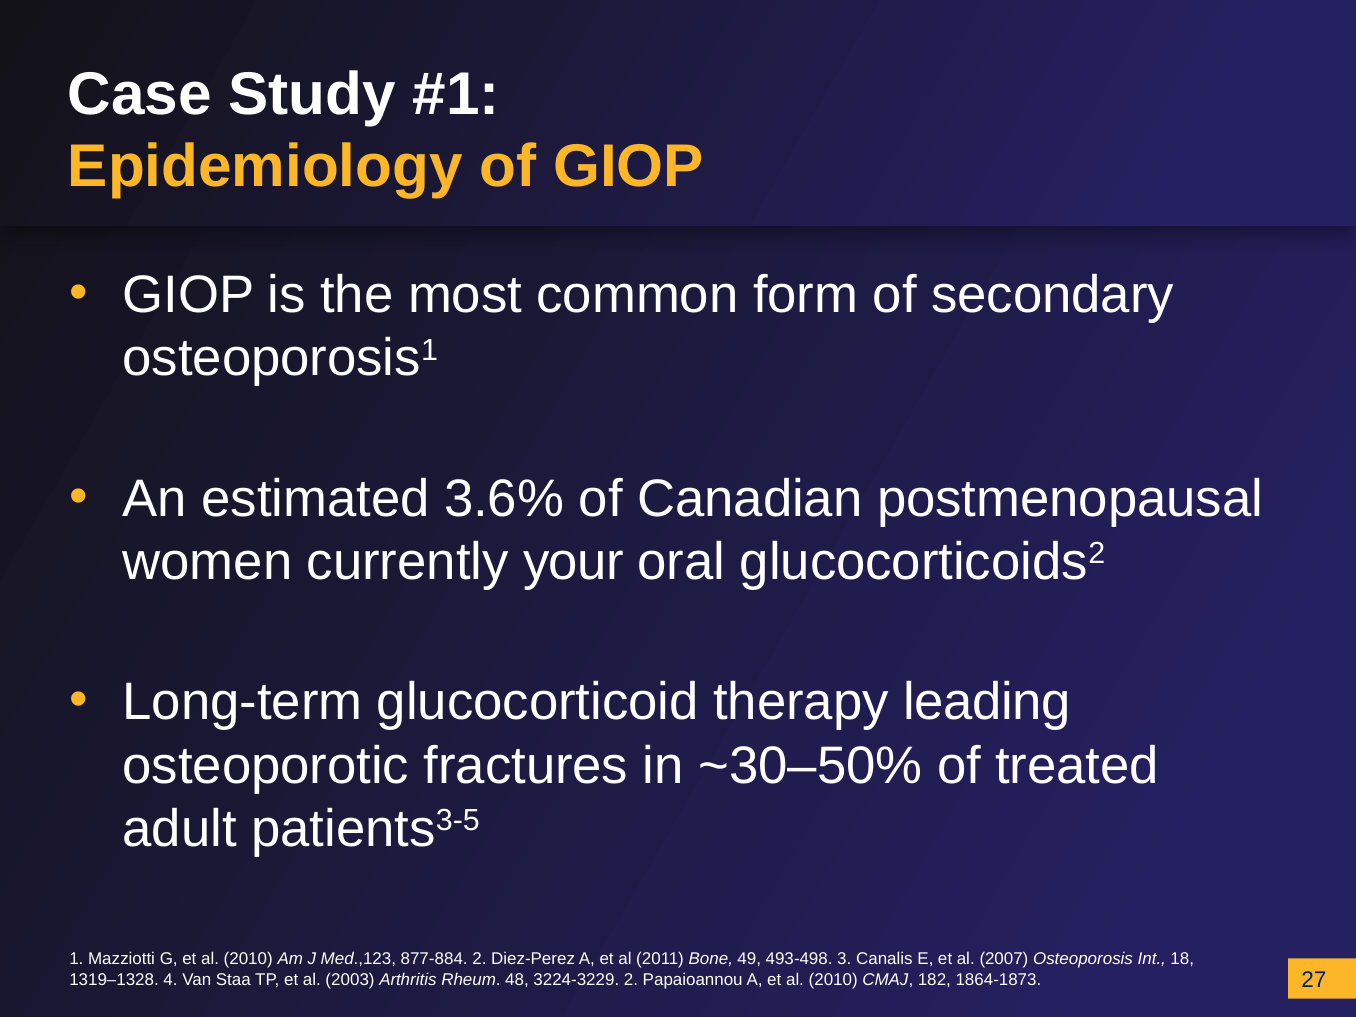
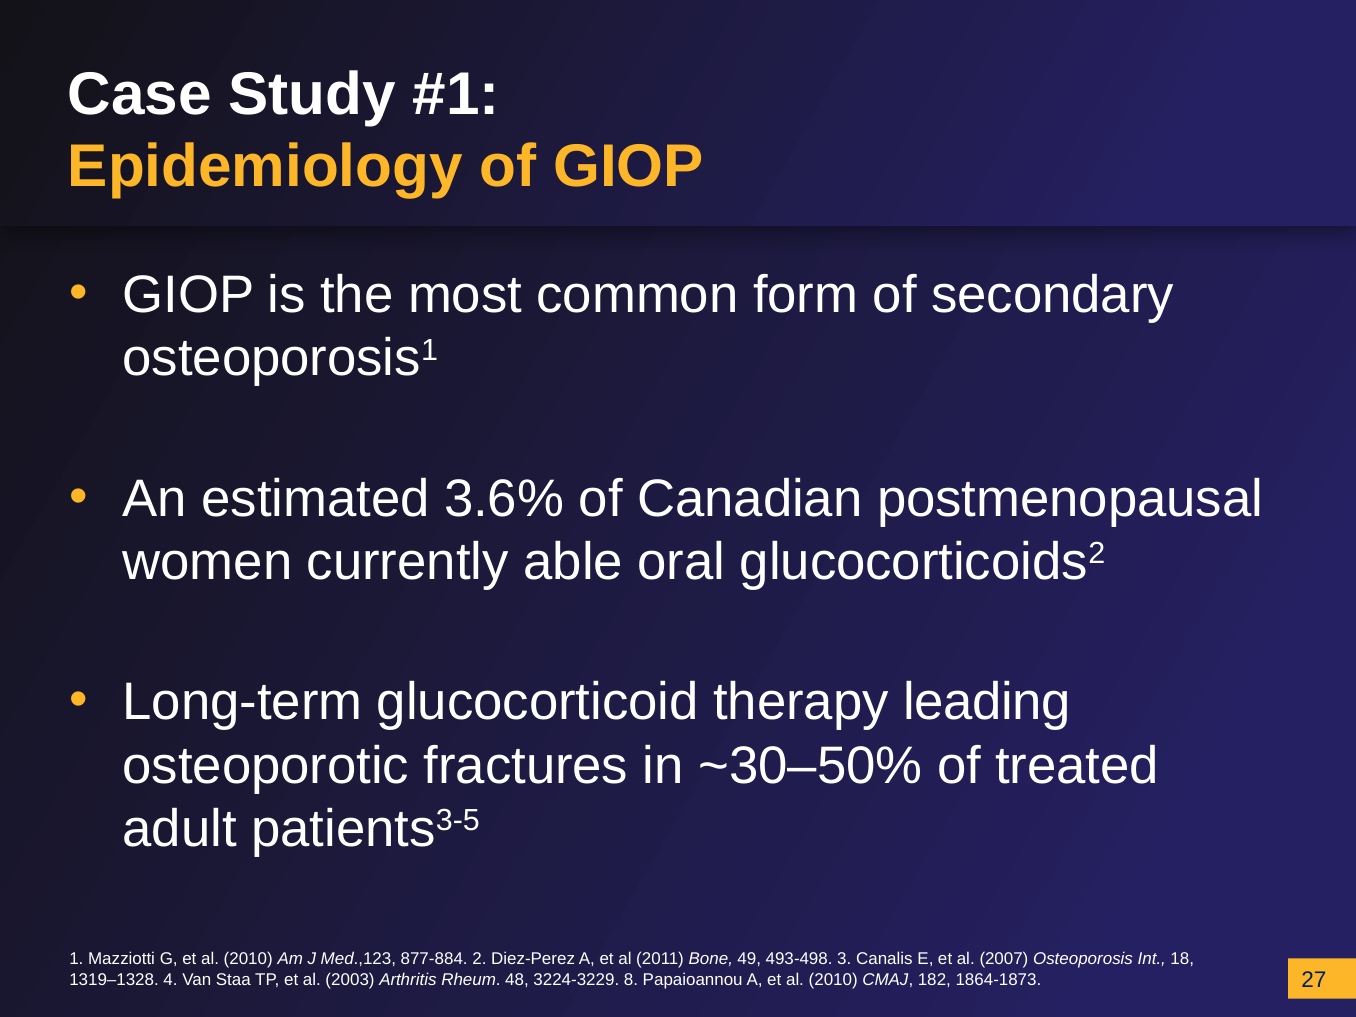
your: your -> able
3224-3229 2: 2 -> 8
